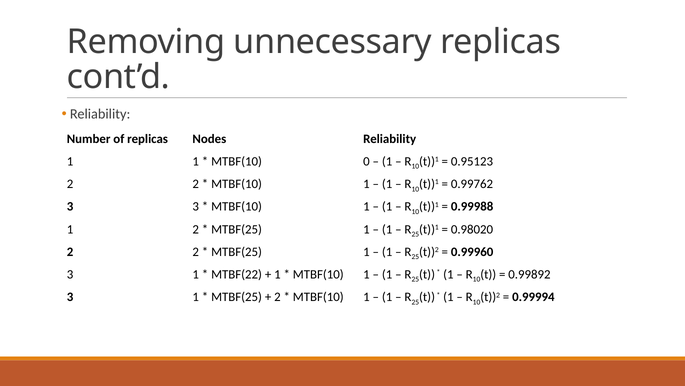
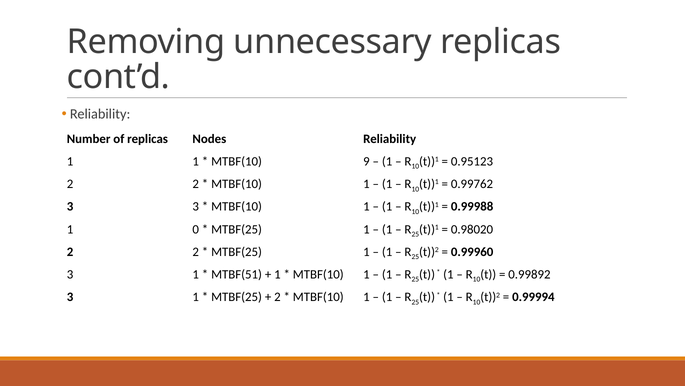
0: 0 -> 9
1 2: 2 -> 0
MTBF(22: MTBF(22 -> MTBF(51
